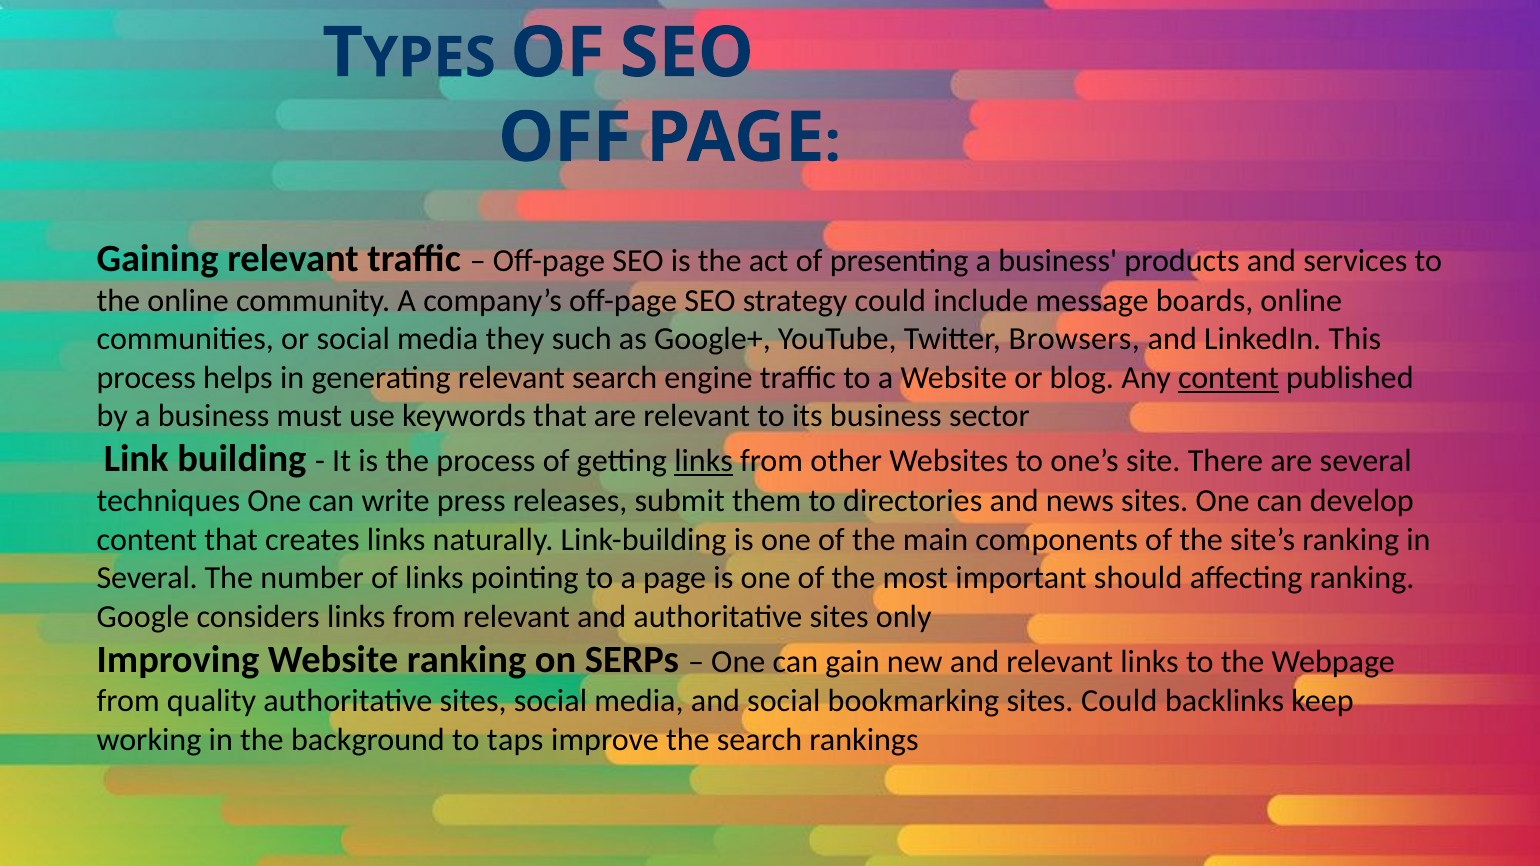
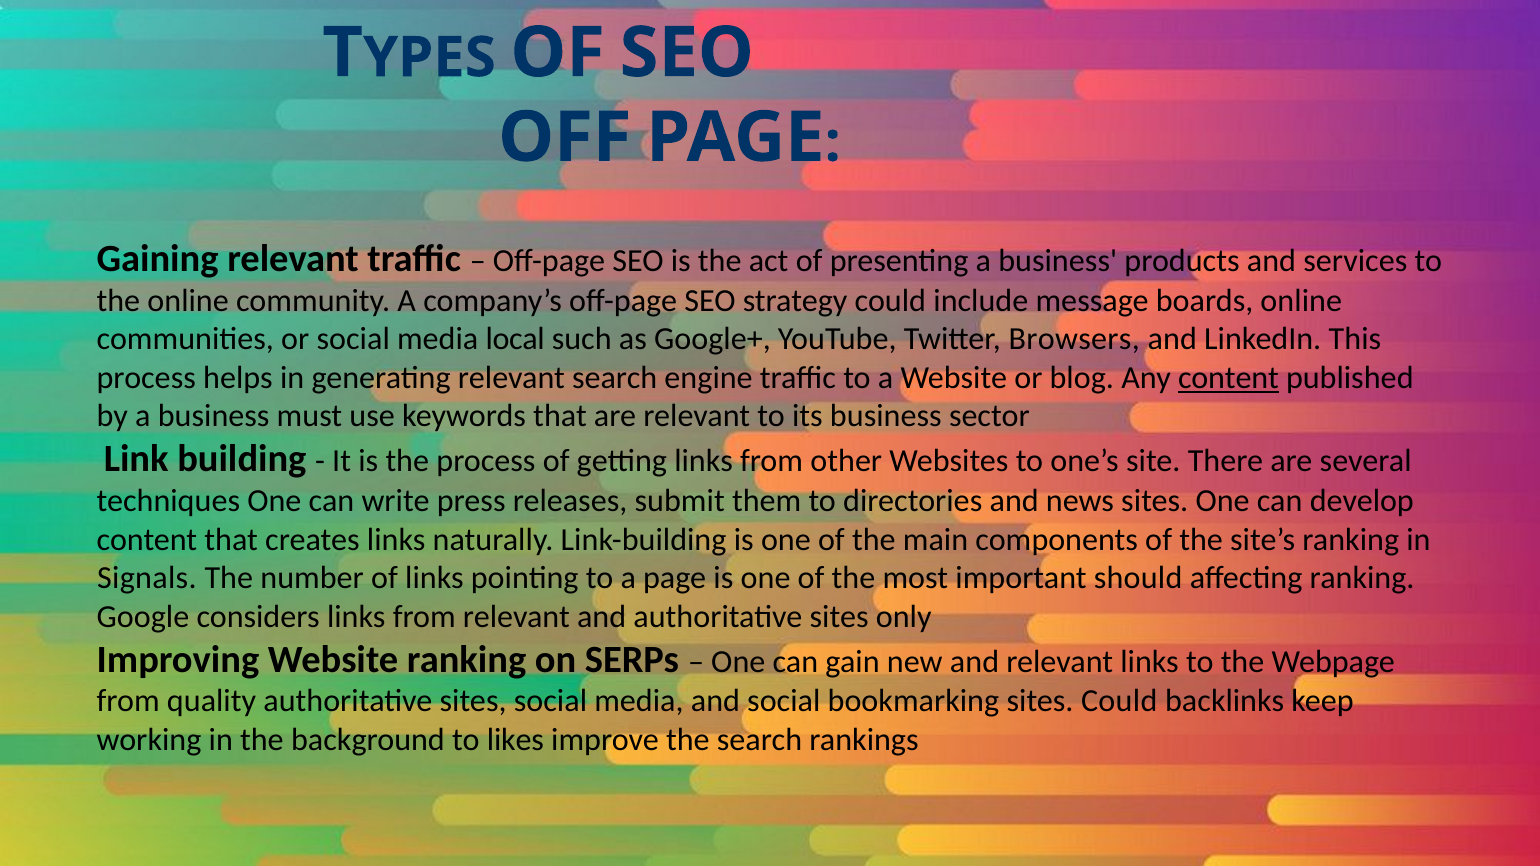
they: they -> local
links at (704, 461) underline: present -> none
Several at (147, 578): Several -> Signals
taps: taps -> likes
